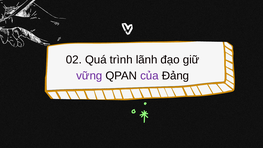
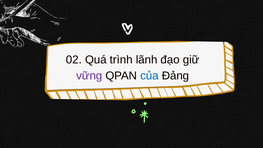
của colour: purple -> blue
